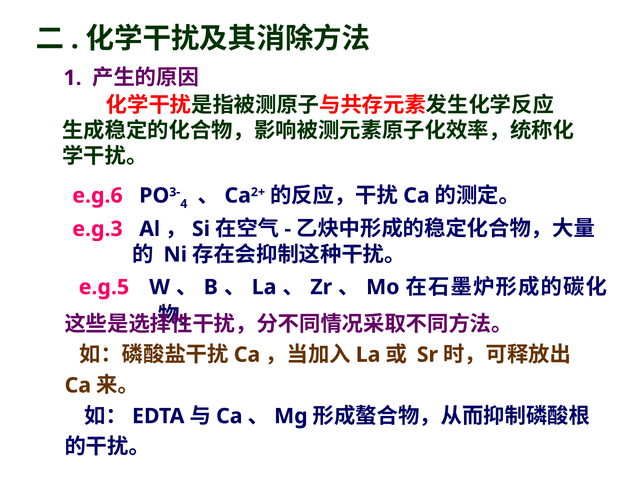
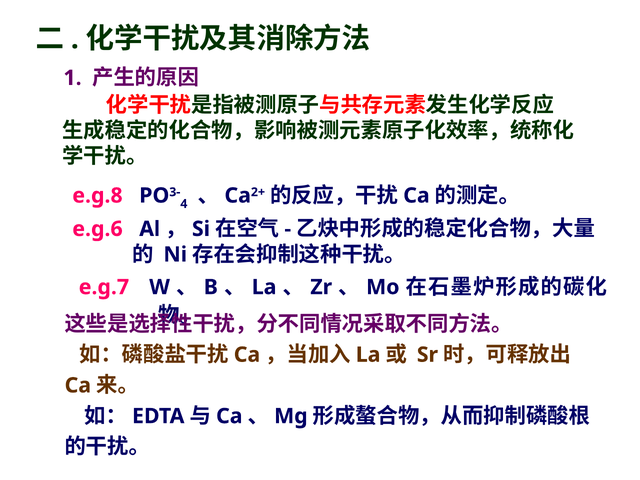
e.g.6: e.g.6 -> e.g.8
e.g.3: e.g.3 -> e.g.6
e.g.5: e.g.5 -> e.g.7
